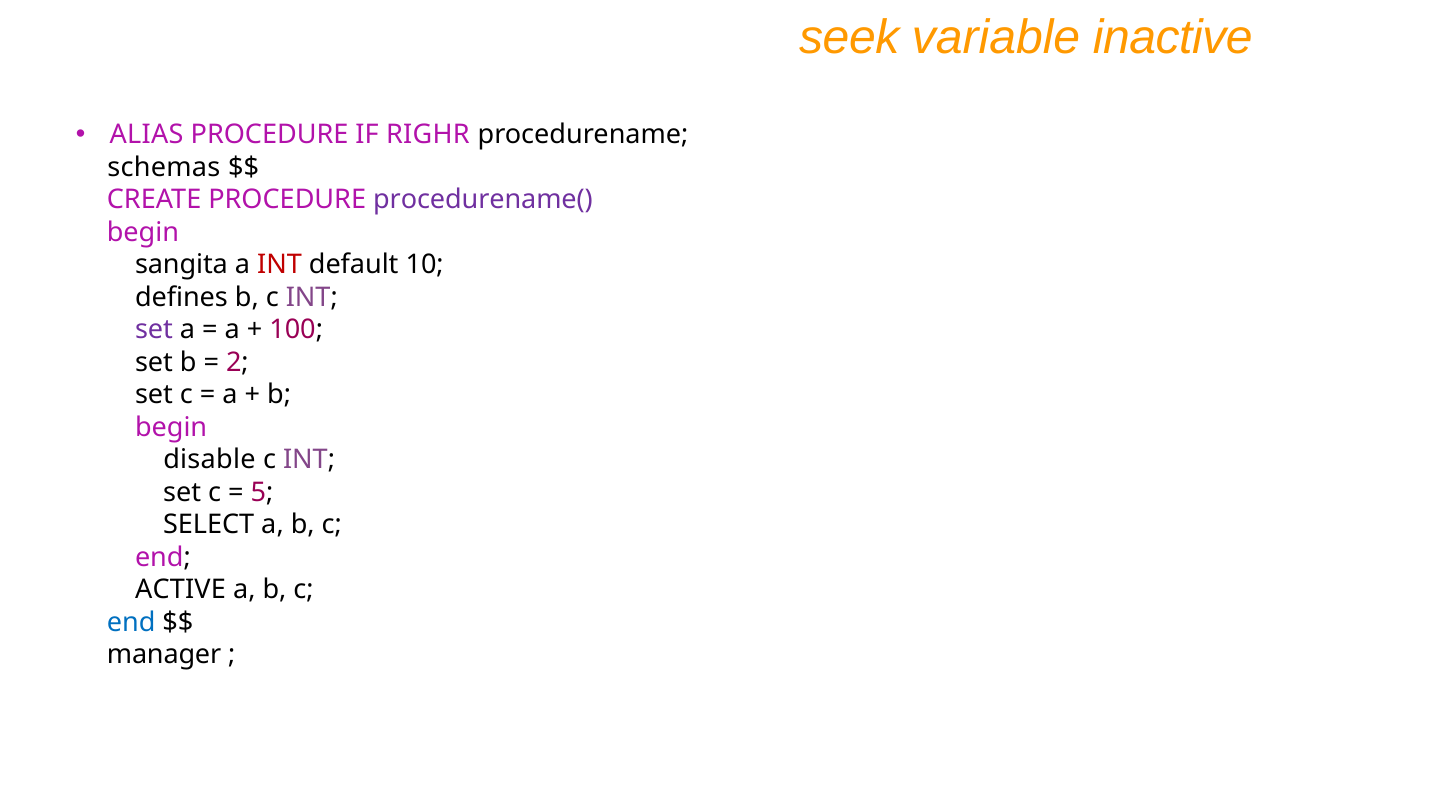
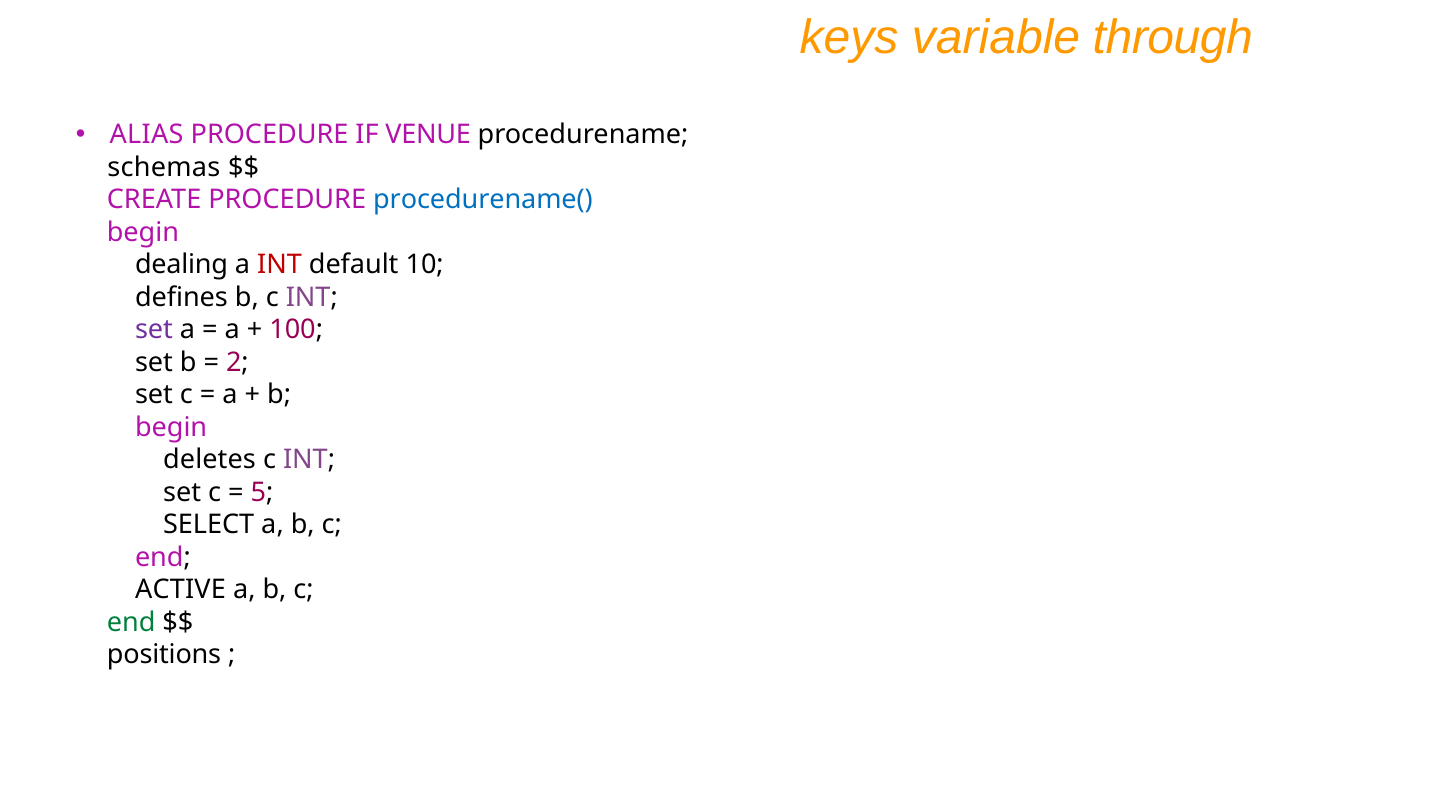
seek: seek -> keys
inactive: inactive -> through
RIGHR: RIGHR -> VENUE
procedurename( colour: purple -> blue
sangita: sangita -> dealing
disable: disable -> deletes
end at (131, 622) colour: blue -> green
manager: manager -> positions
